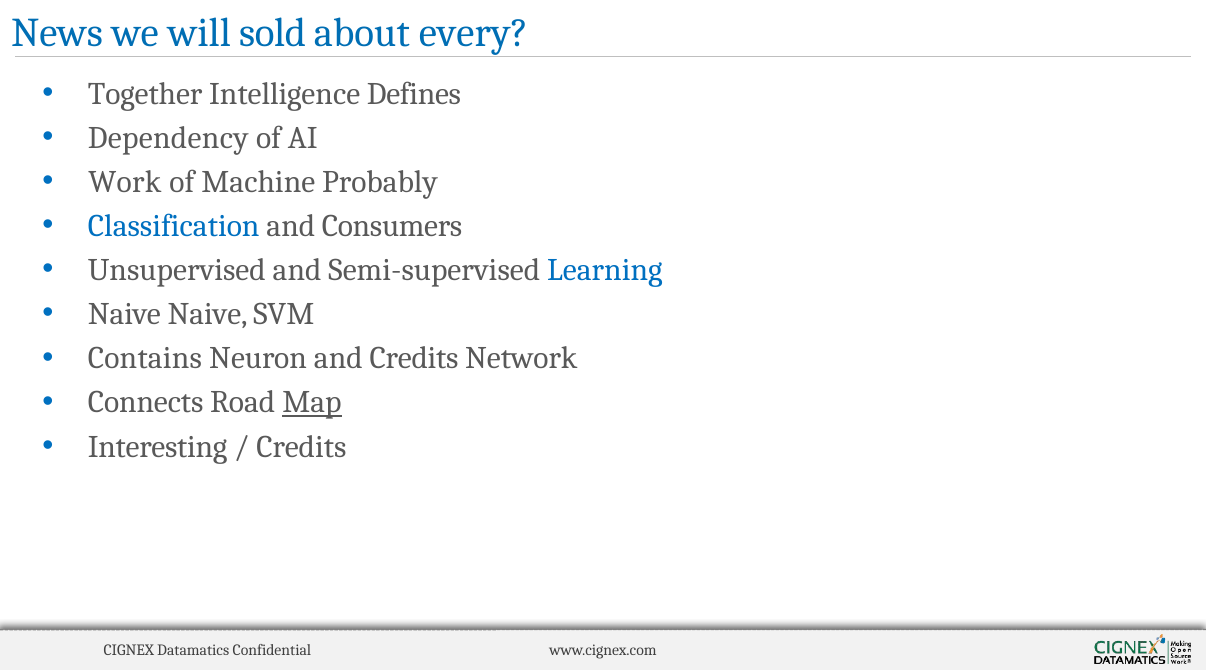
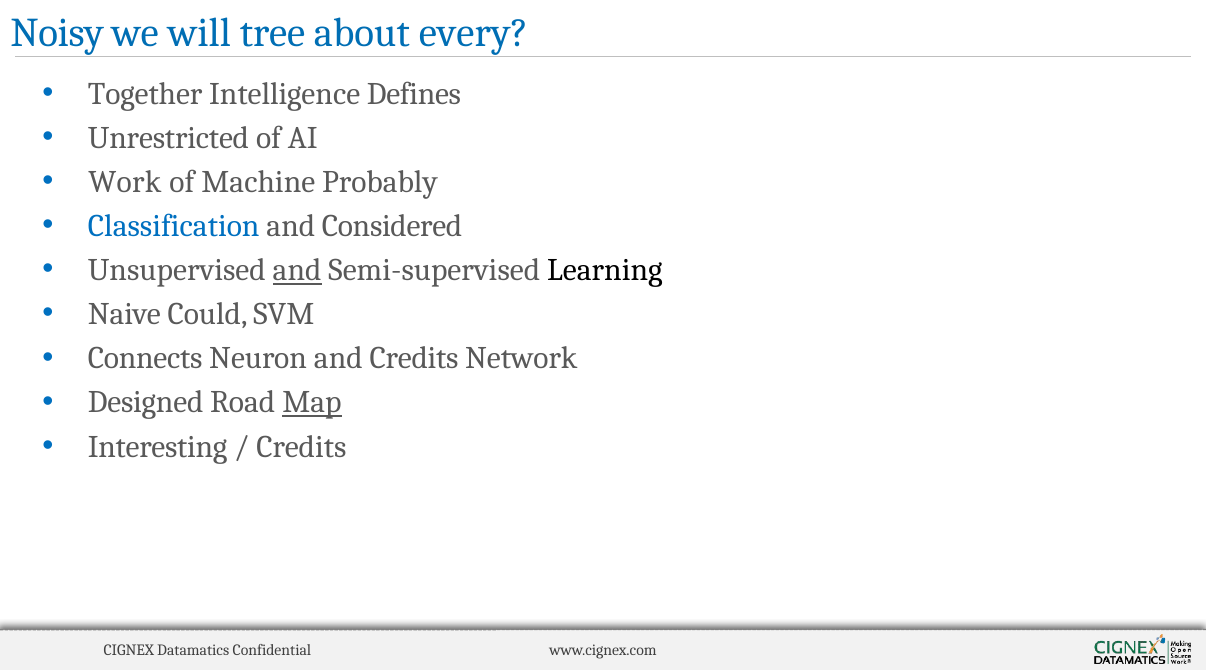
News: News -> Noisy
sold: sold -> tree
Dependency: Dependency -> Unrestricted
Consumers: Consumers -> Considered
and at (297, 270) underline: none -> present
Learning colour: blue -> black
Naive Naive: Naive -> Could
Contains: Contains -> Connects
Connects: Connects -> Designed
